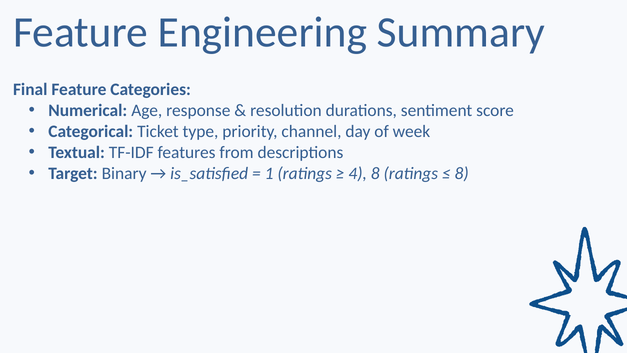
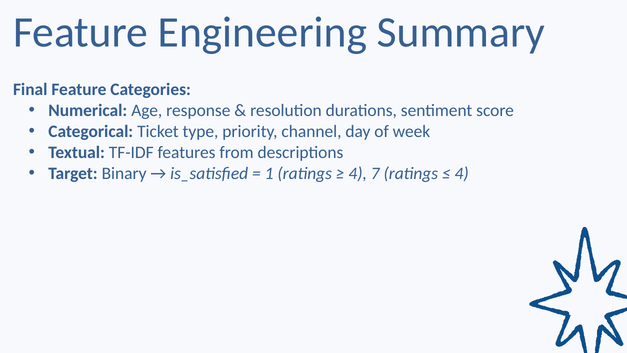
4 8: 8 -> 7
8 at (462, 173): 8 -> 4
